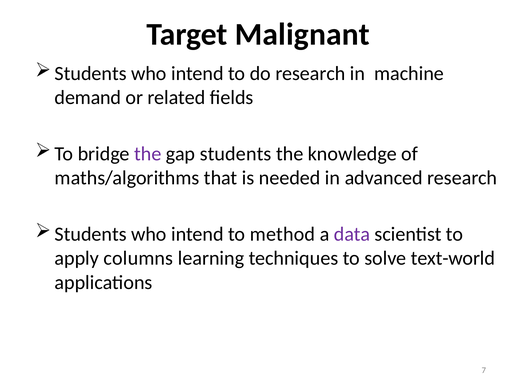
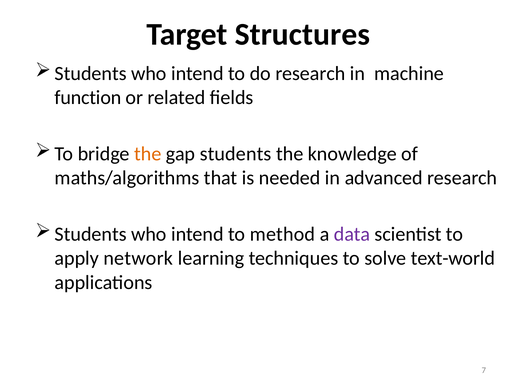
Malignant: Malignant -> Structures
demand: demand -> function
the at (148, 154) colour: purple -> orange
columns: columns -> network
